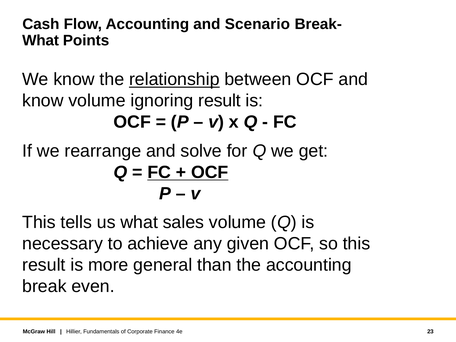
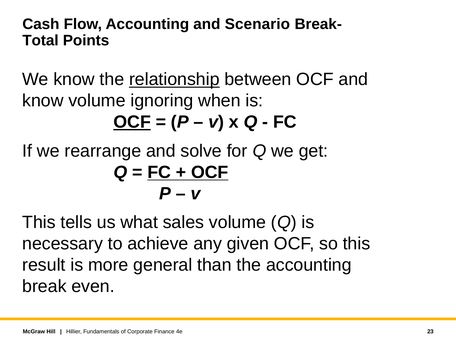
What at (41, 40): What -> Total
ignoring result: result -> when
OCF at (132, 122) underline: none -> present
